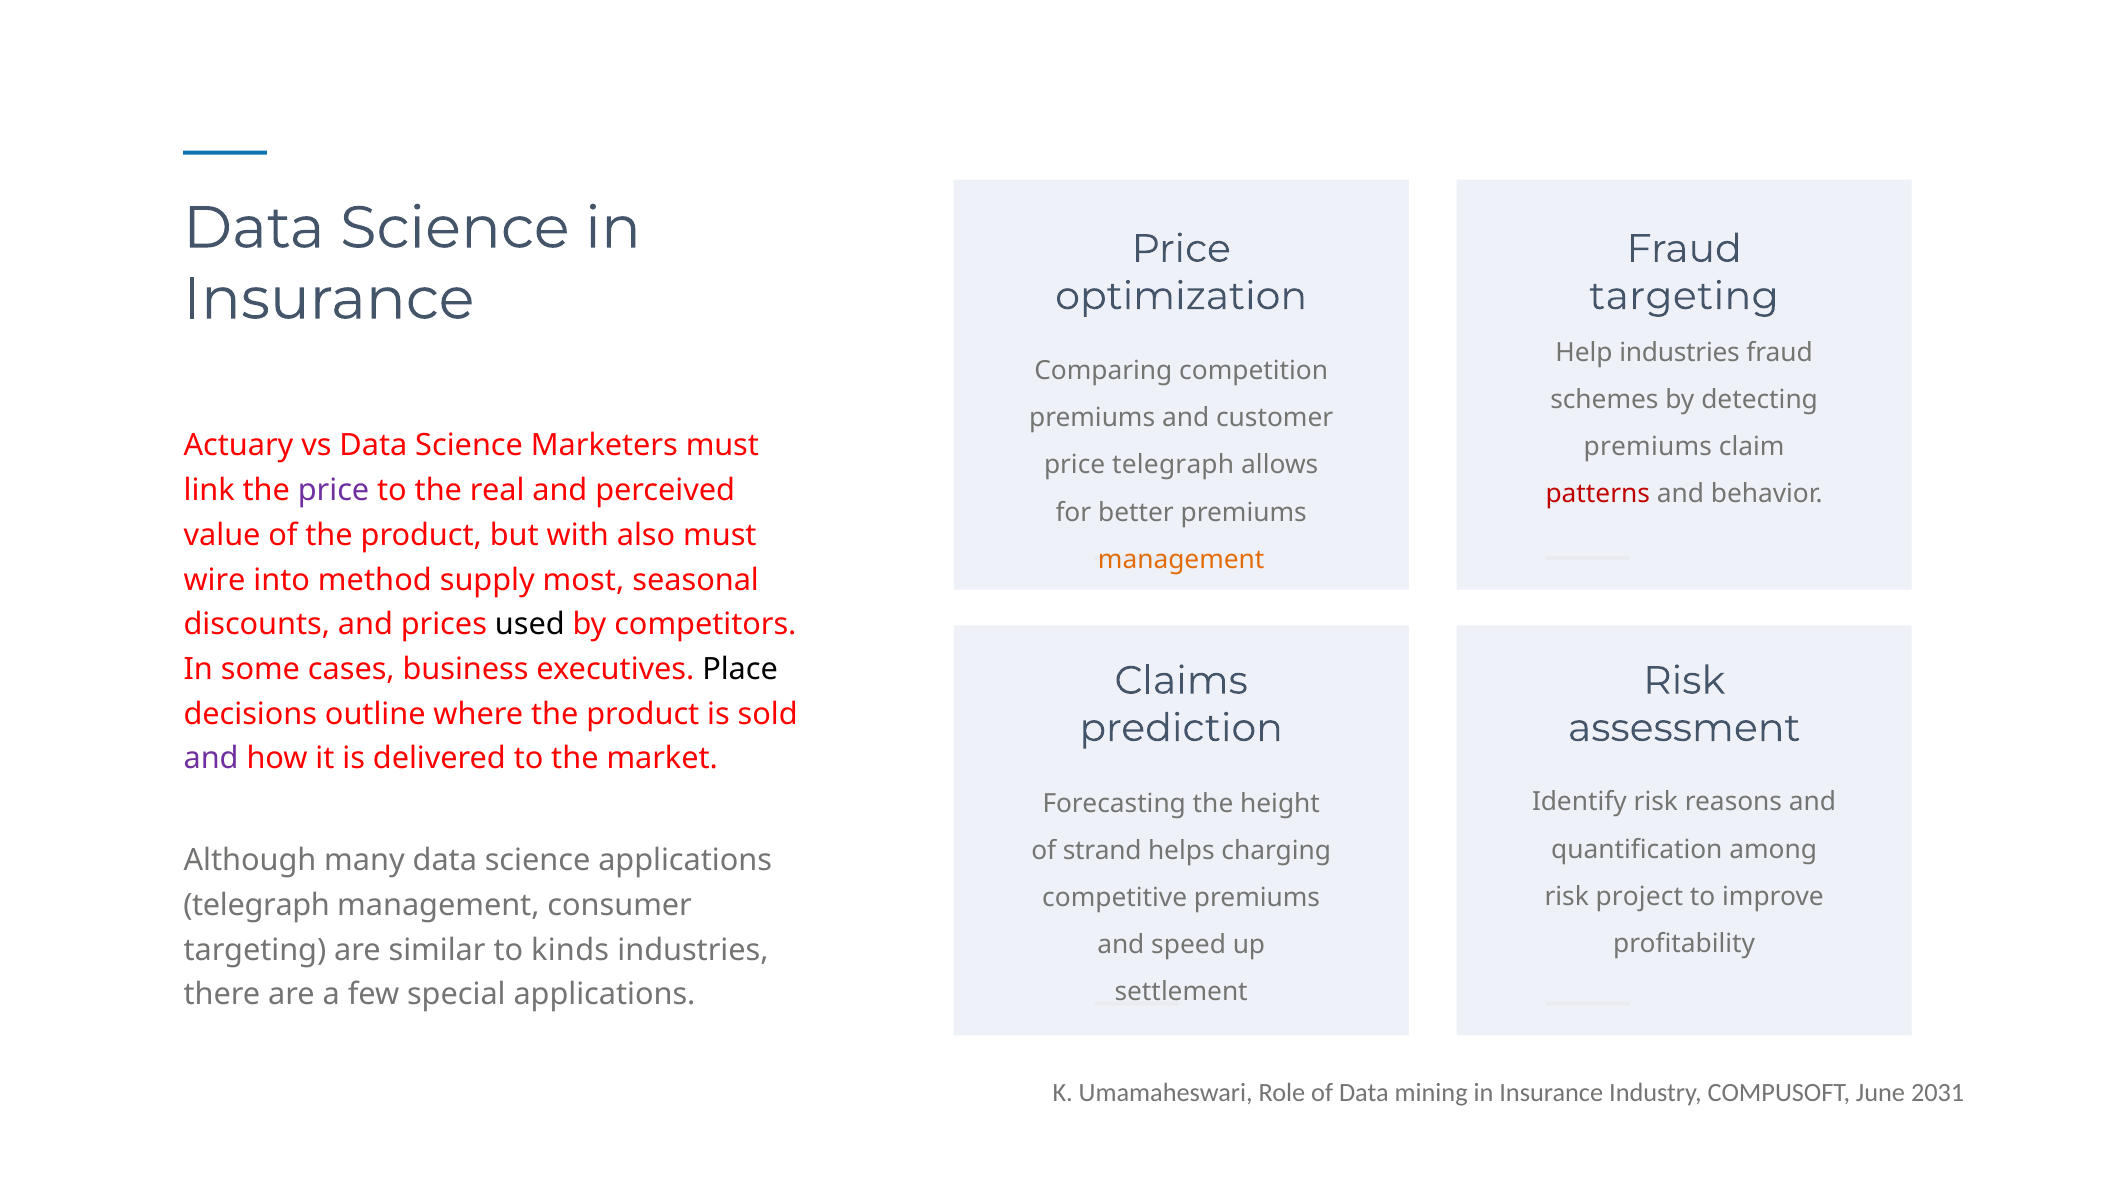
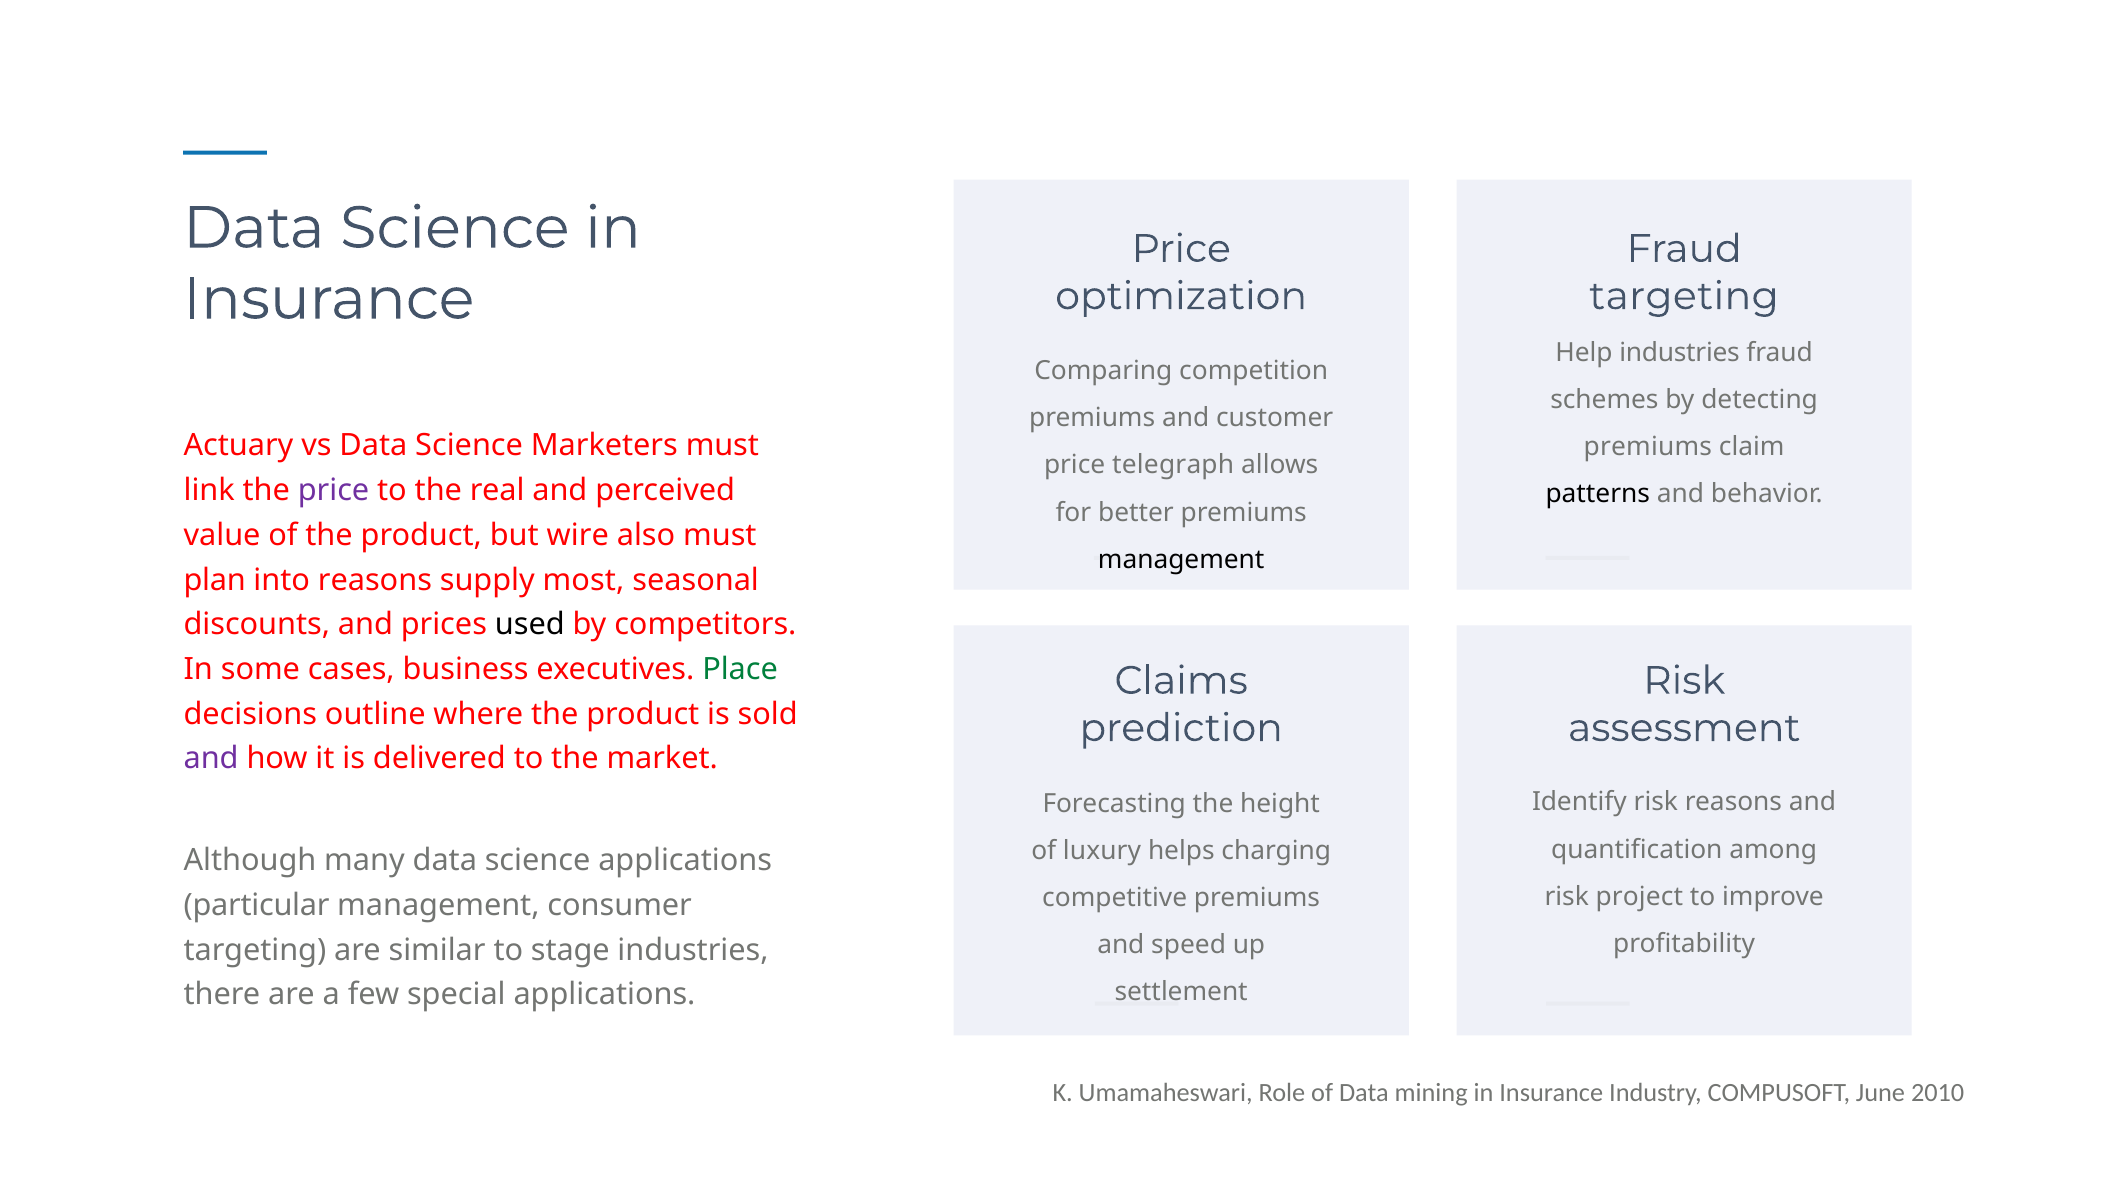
patterns colour: red -> black
with: with -> wire
management at (1181, 559) colour: orange -> black
wire: wire -> plan
into method: method -> reasons
Place colour: black -> green
strand: strand -> luxury
telegraph at (257, 905): telegraph -> particular
kinds: kinds -> stage
2031: 2031 -> 2010
